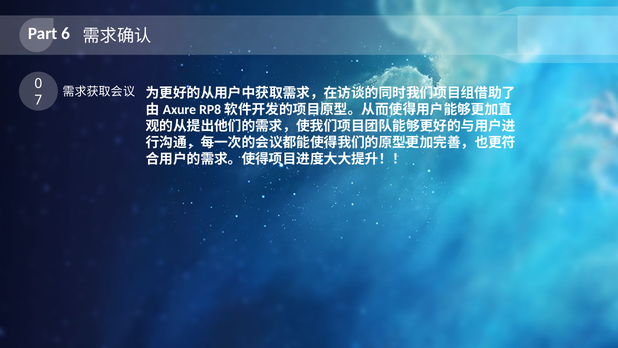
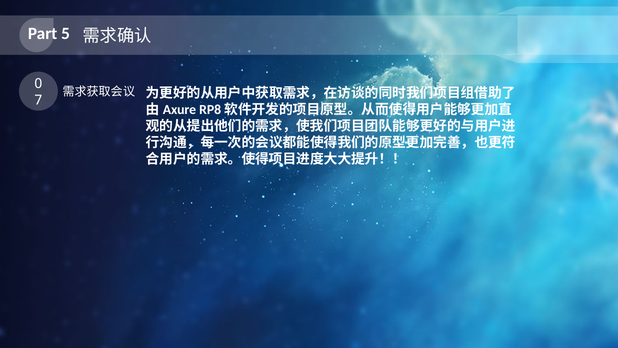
6: 6 -> 5
